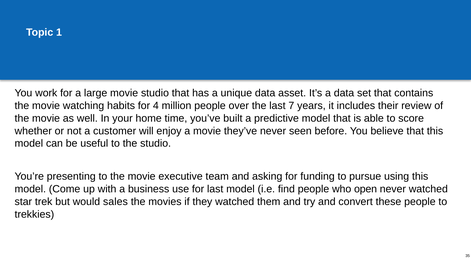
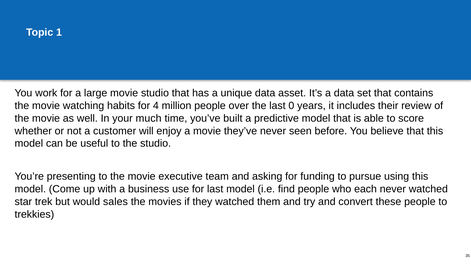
7: 7 -> 0
home: home -> much
open: open -> each
